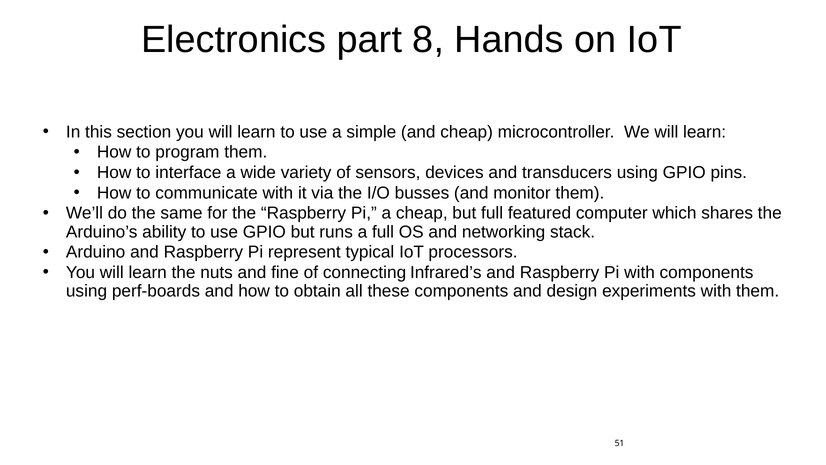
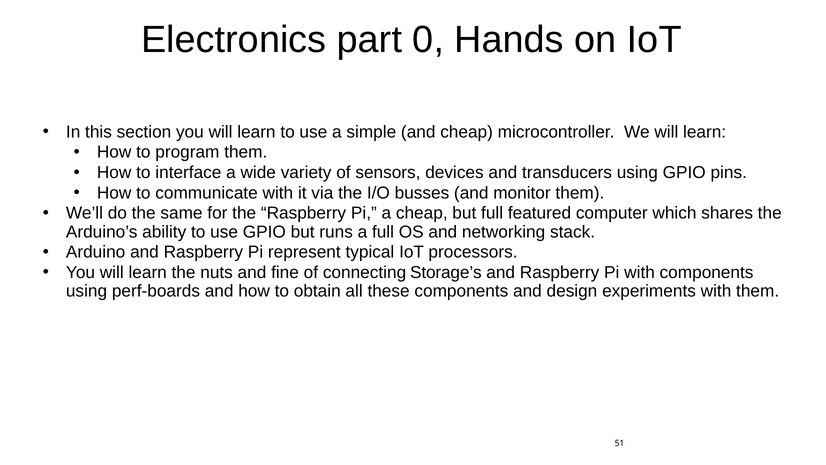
8: 8 -> 0
Infrared’s: Infrared’s -> Storage’s
